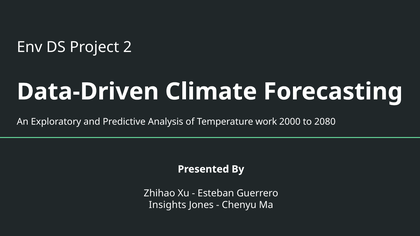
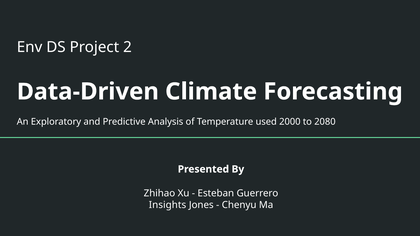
work: work -> used
